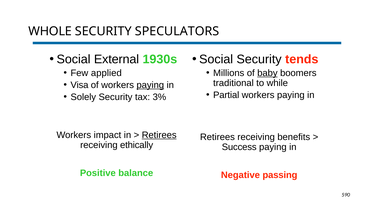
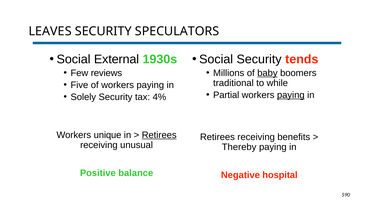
WHOLE: WHOLE -> LEAVES
applied: applied -> reviews
Visa: Visa -> Five
paying at (150, 85) underline: present -> none
paying at (291, 95) underline: none -> present
3%: 3% -> 4%
impact: impact -> unique
ethically: ethically -> unusual
Success: Success -> Thereby
passing: passing -> hospital
